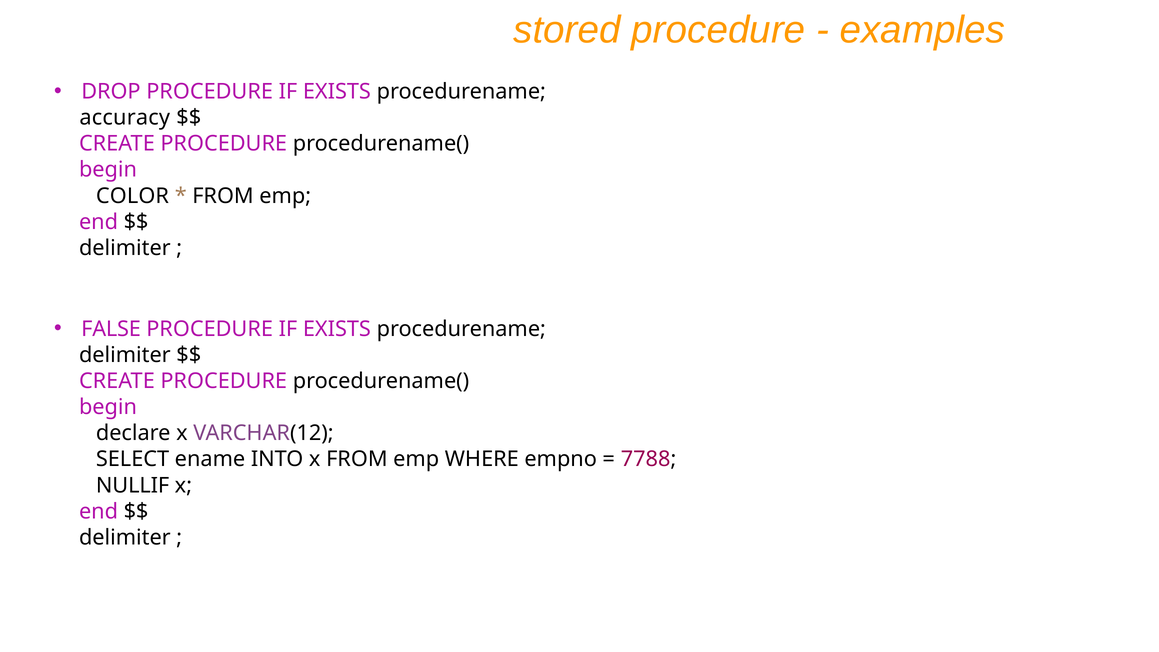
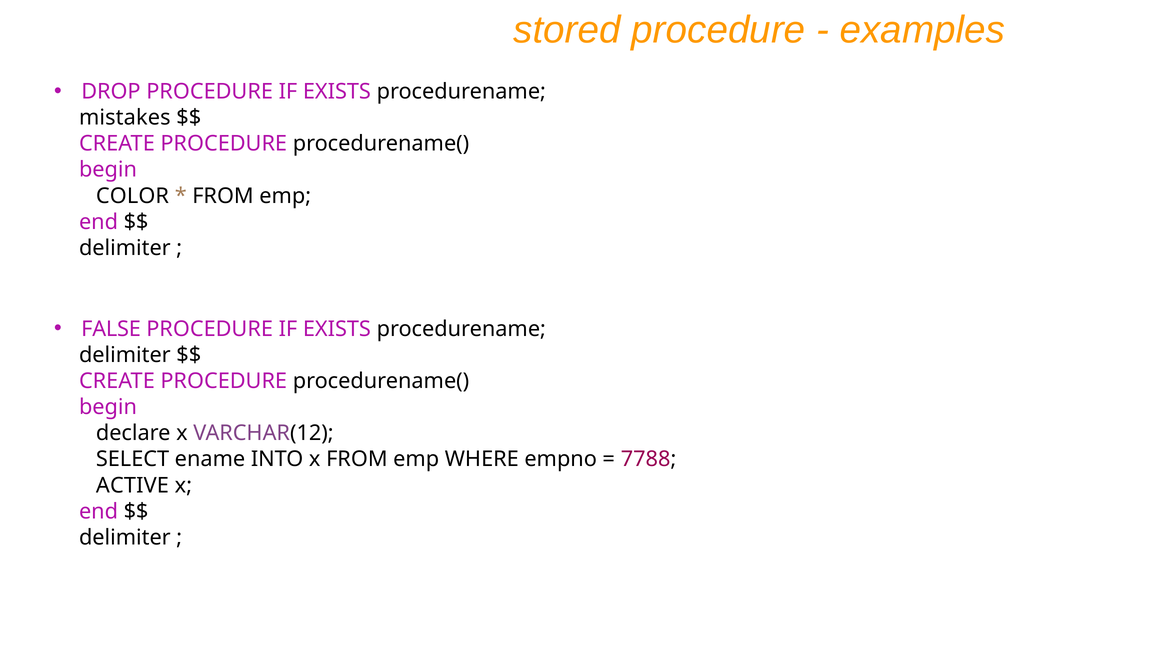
accuracy: accuracy -> mistakes
NULLIF: NULLIF -> ACTIVE
